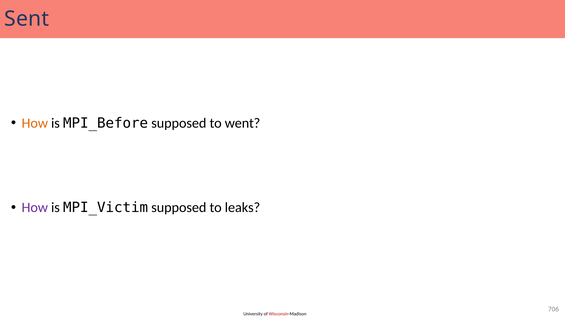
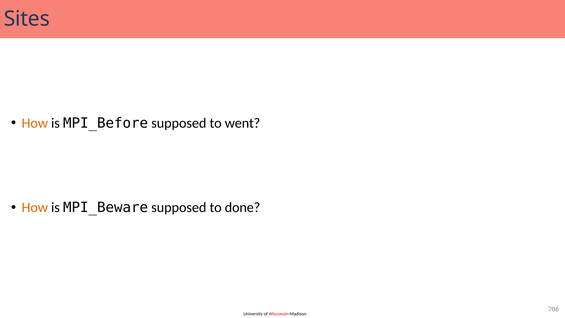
Sent: Sent -> Sites
How at (35, 207) colour: purple -> orange
MPI_Victim: MPI_Victim -> MPI_Beware
leaks: leaks -> done
